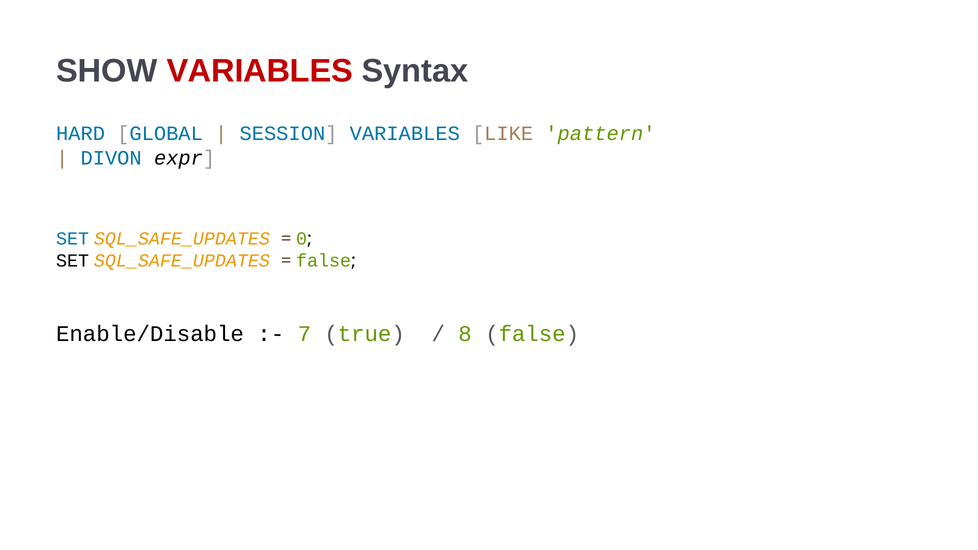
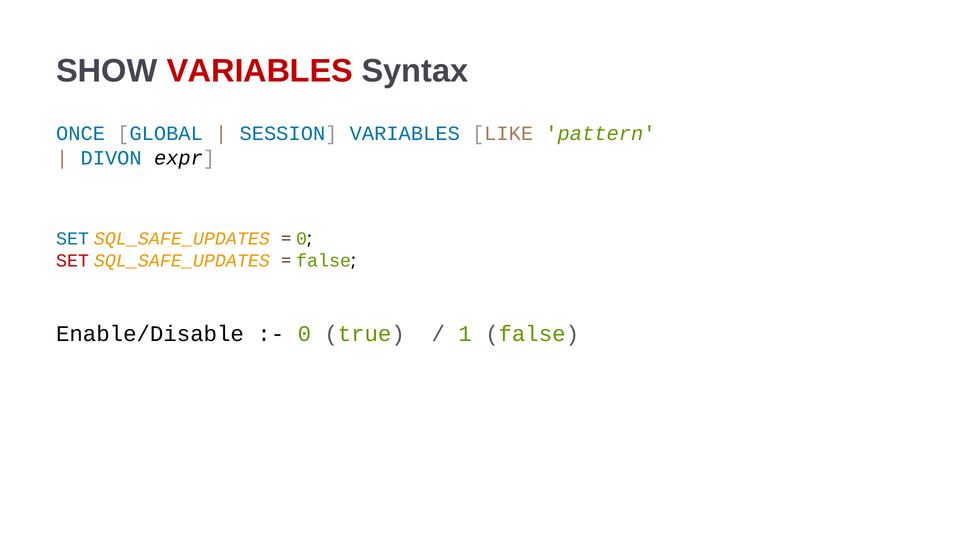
HARD: HARD -> ONCE
SET at (73, 261) colour: black -> red
7 at (304, 334): 7 -> 0
8: 8 -> 1
